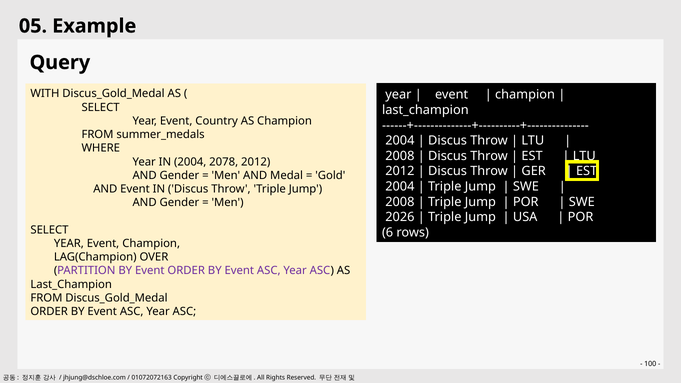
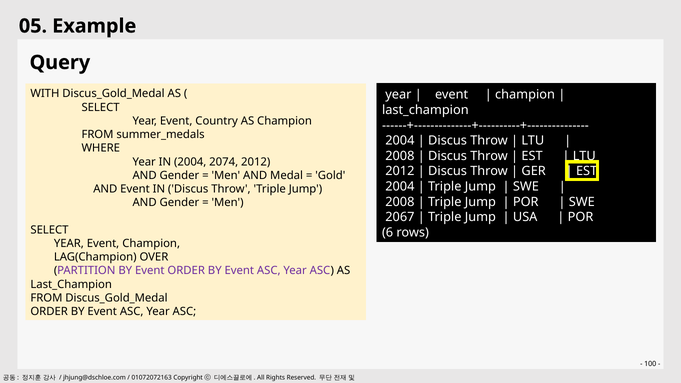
2078: 2078 -> 2074
2026: 2026 -> 2067
